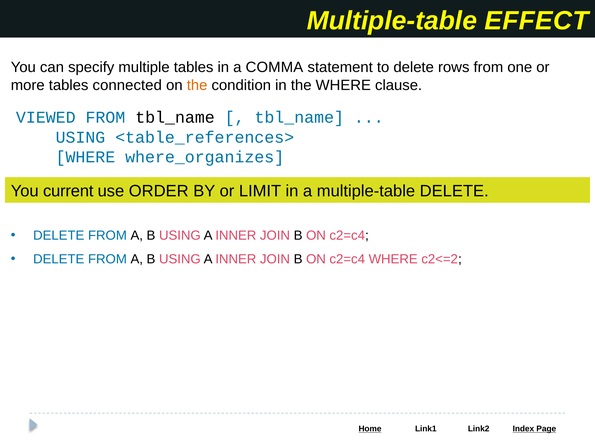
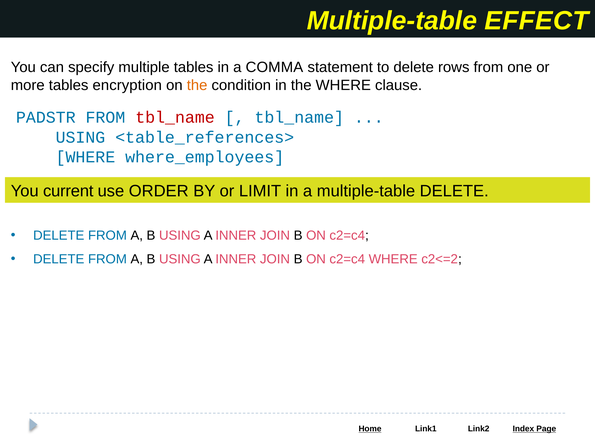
connected: connected -> encryption
VIEWED: VIEWED -> PADSTR
tbl_name at (175, 118) colour: black -> red
where_organizes: where_organizes -> where_employees
